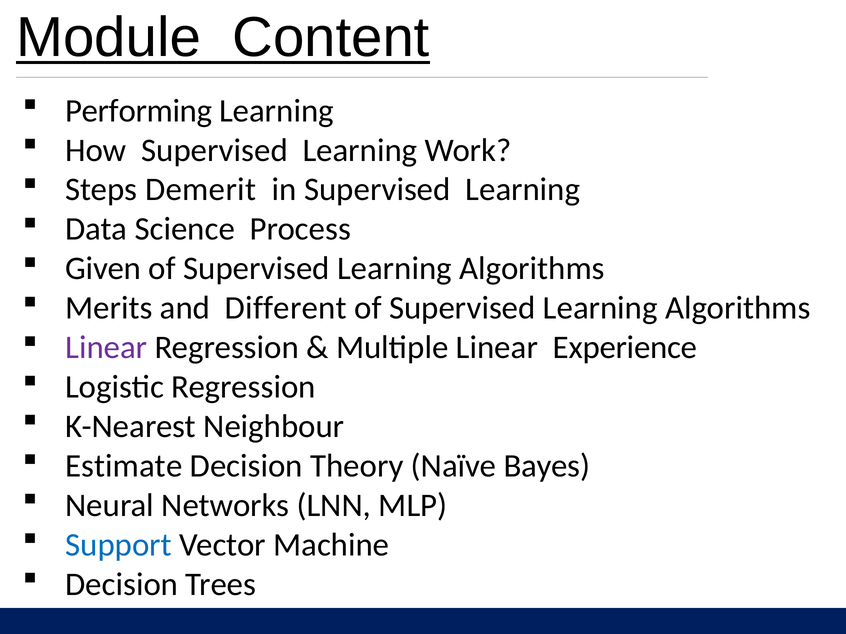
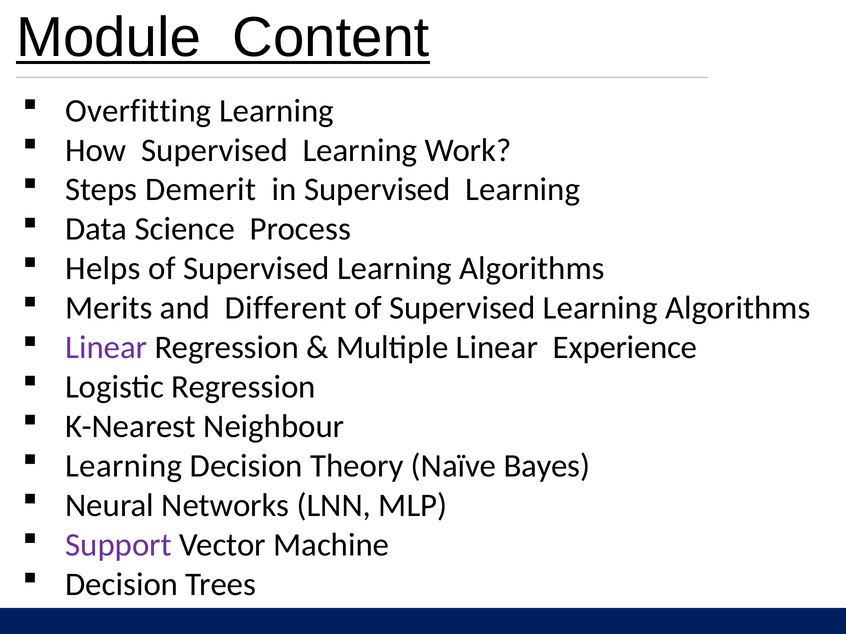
Performing: Performing -> Overfitting
Given: Given -> Helps
Estimate at (124, 466): Estimate -> Learning
Support colour: blue -> purple
